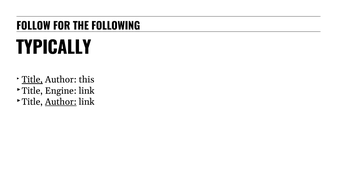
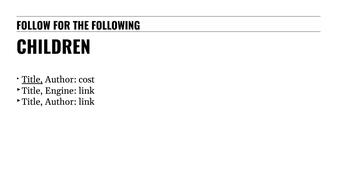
TYPICALLY: TYPICALLY -> CHILDREN
this: this -> cost
Author at (61, 102) underline: present -> none
